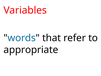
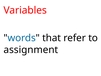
appropriate: appropriate -> assignment
